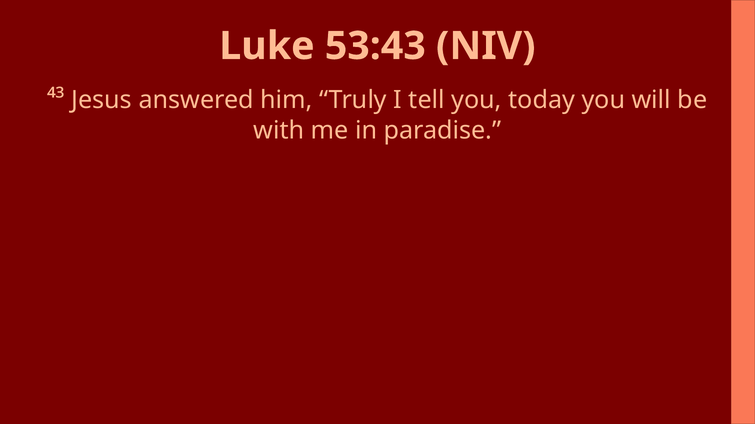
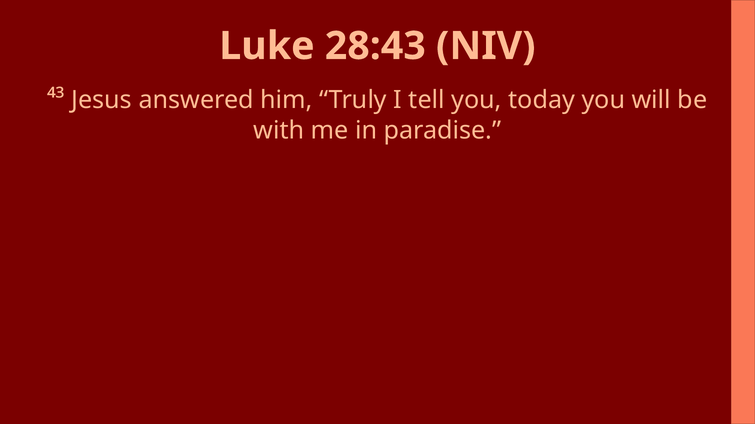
53:43: 53:43 -> 28:43
